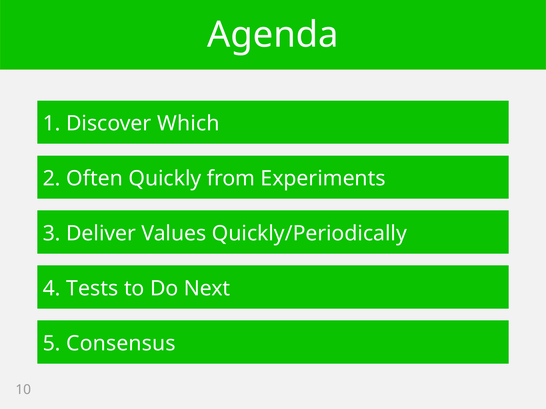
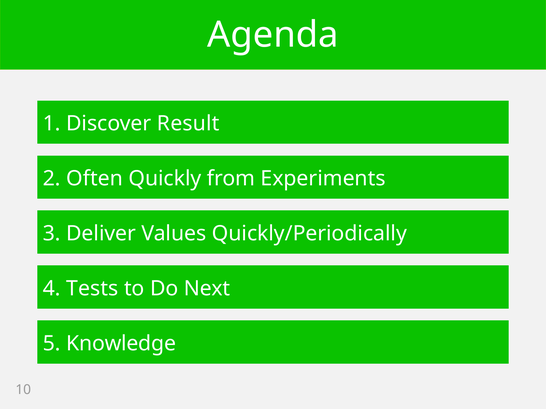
Which: Which -> Result
Consensus: Consensus -> Knowledge
